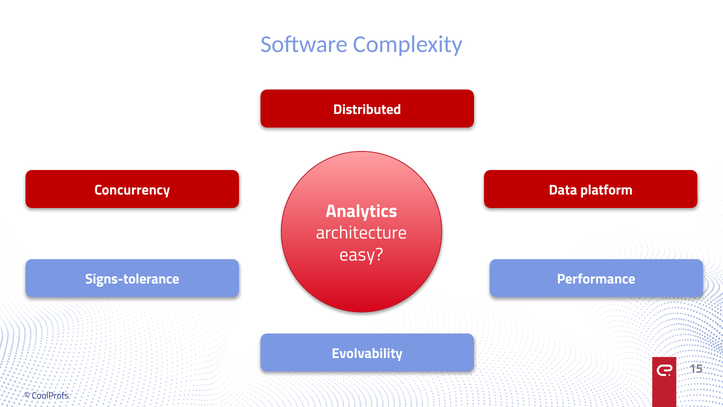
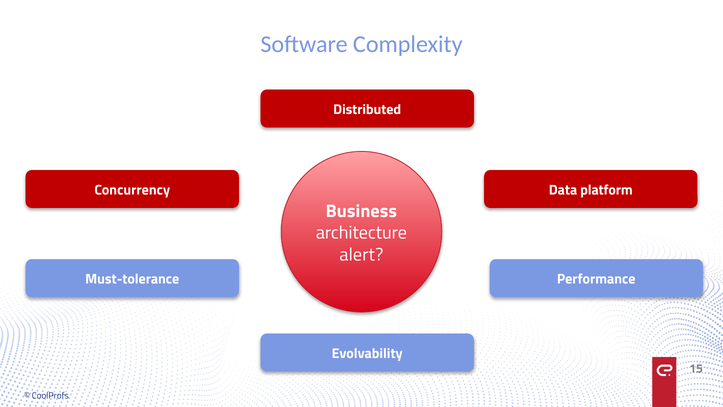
Analytics: Analytics -> Business
easy: easy -> alert
Signs-tolerance: Signs-tolerance -> Must-tolerance
